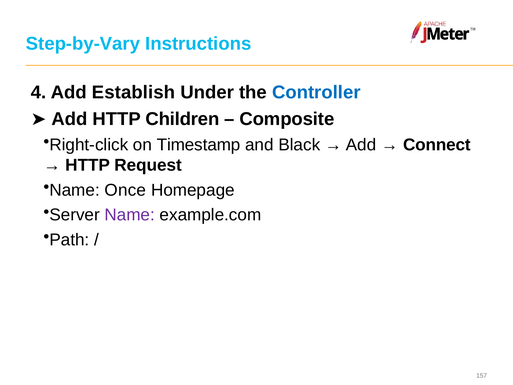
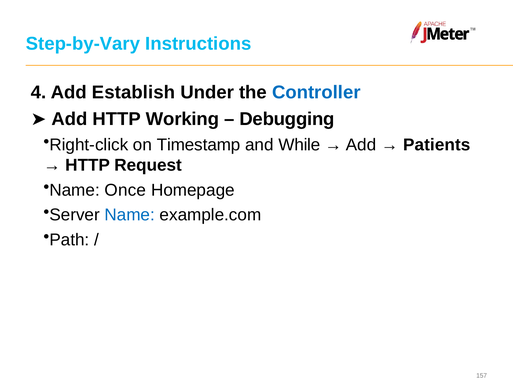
Children: Children -> Working
Composite: Composite -> Debugging
Black: Black -> While
Connect: Connect -> Patients
Name at (130, 215) colour: purple -> blue
